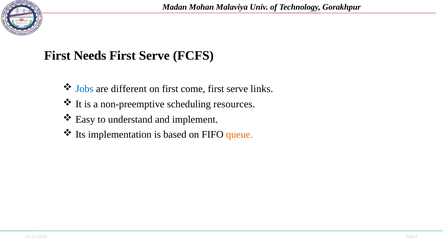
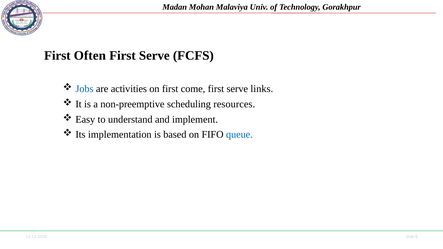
Needs: Needs -> Often
different: different -> activities
queue colour: orange -> blue
